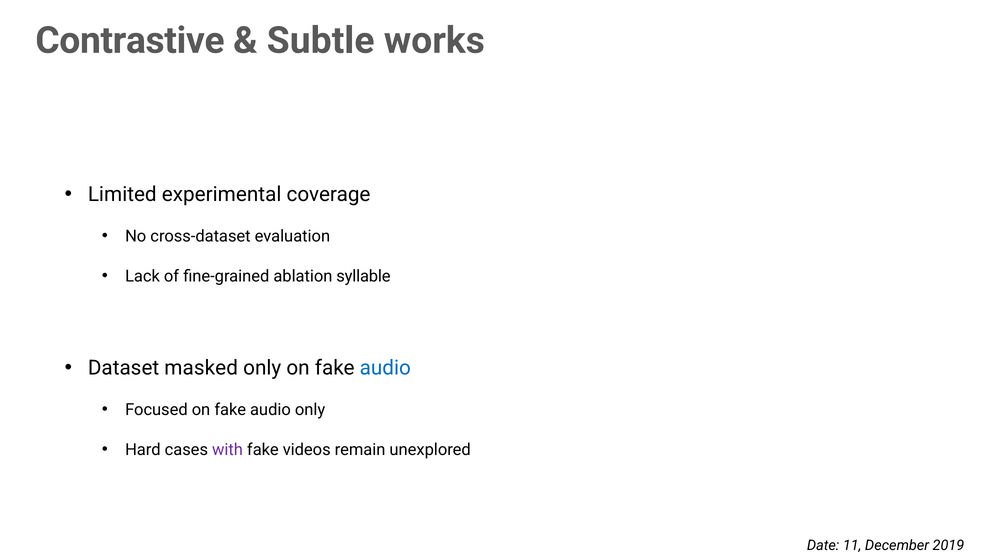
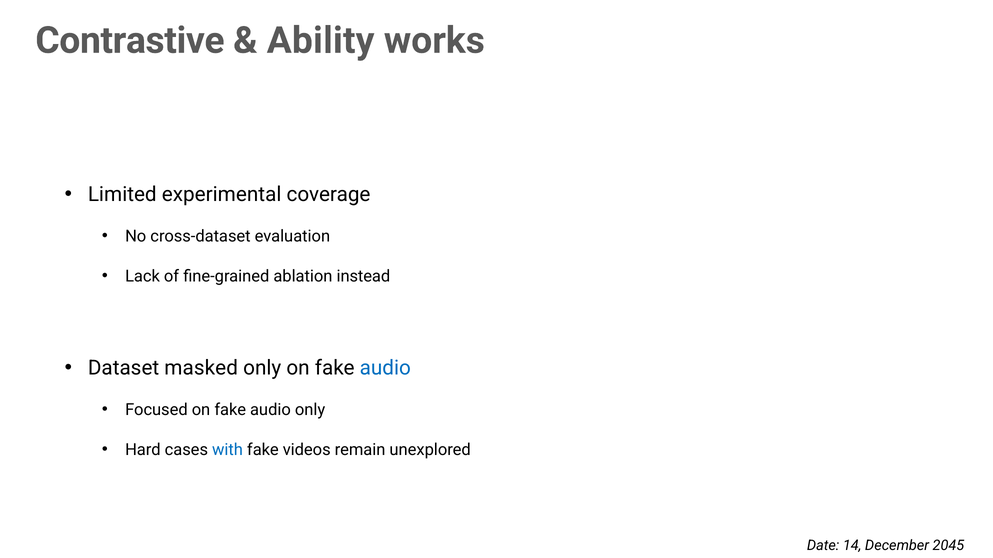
Subtle: Subtle -> Ability
syllable: syllable -> instead
with colour: purple -> blue
11: 11 -> 14
2019: 2019 -> 2045
